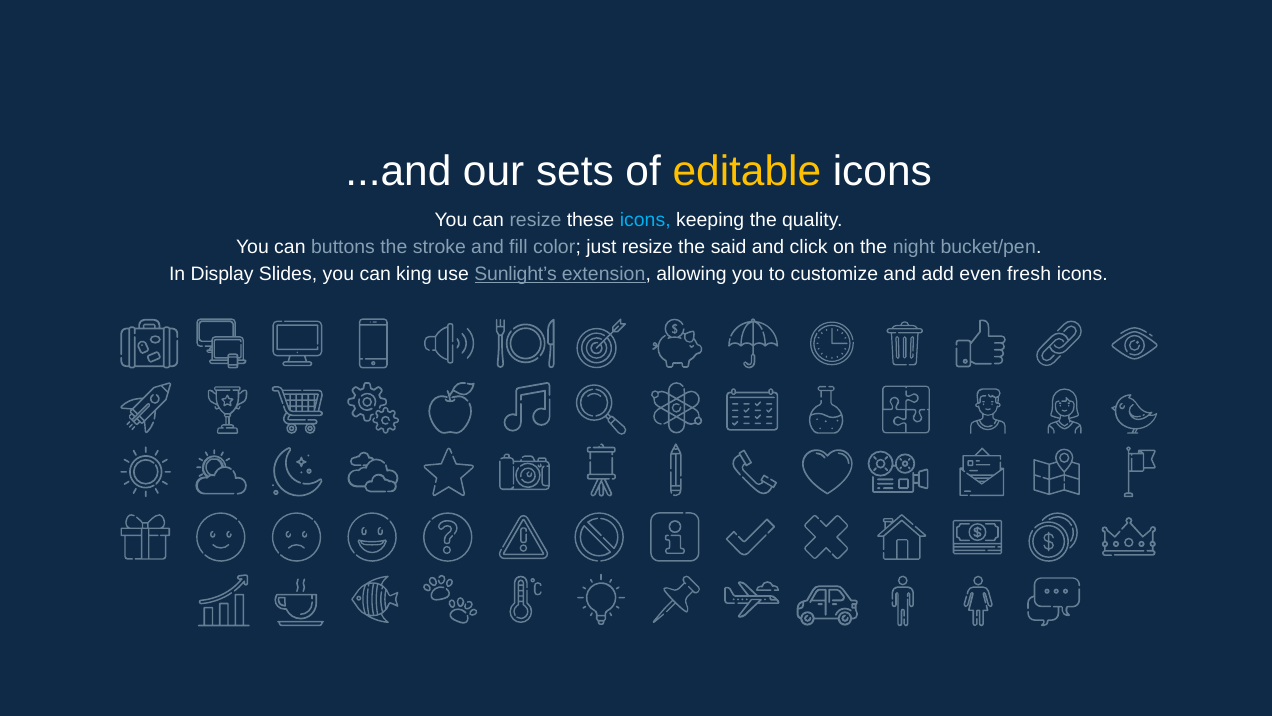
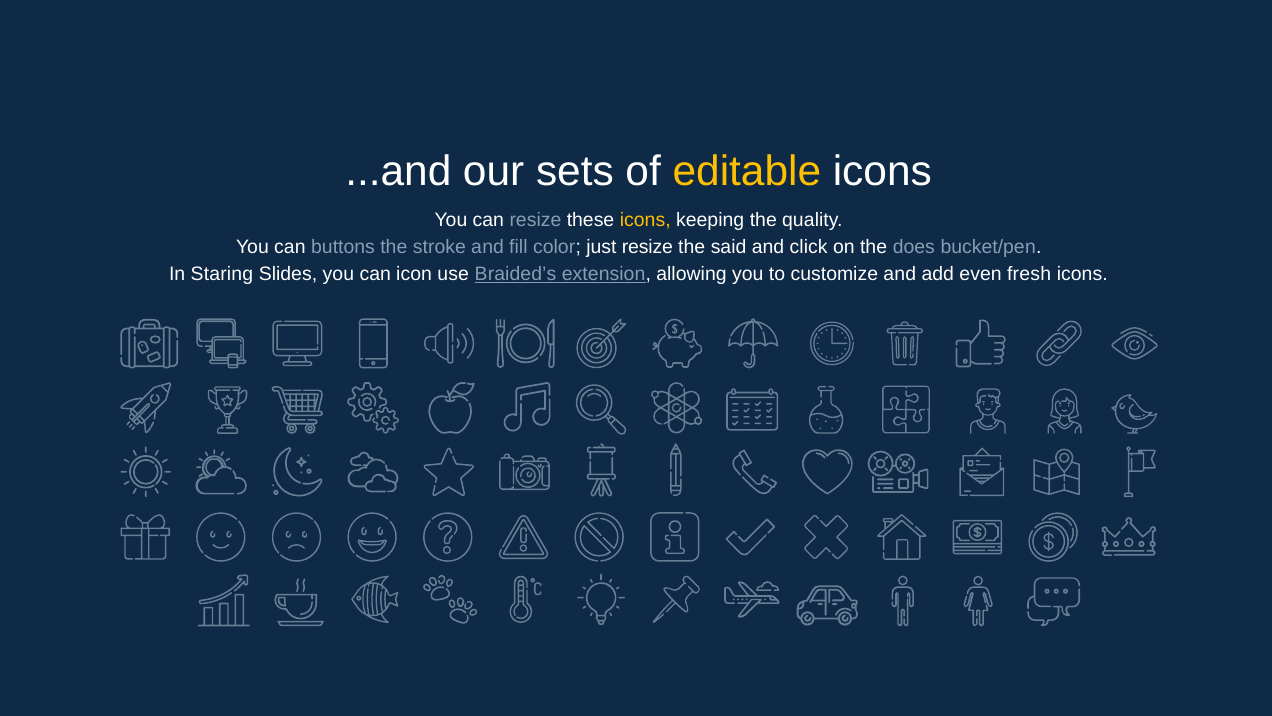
icons at (645, 220) colour: light blue -> yellow
night: night -> does
Display: Display -> Staring
king: king -> icon
Sunlight’s: Sunlight’s -> Braided’s
